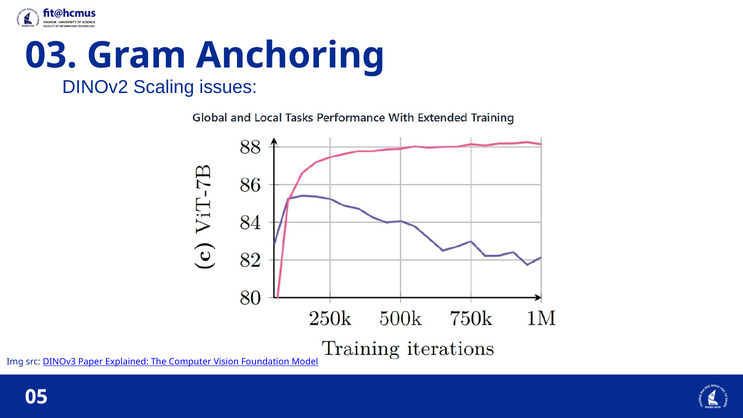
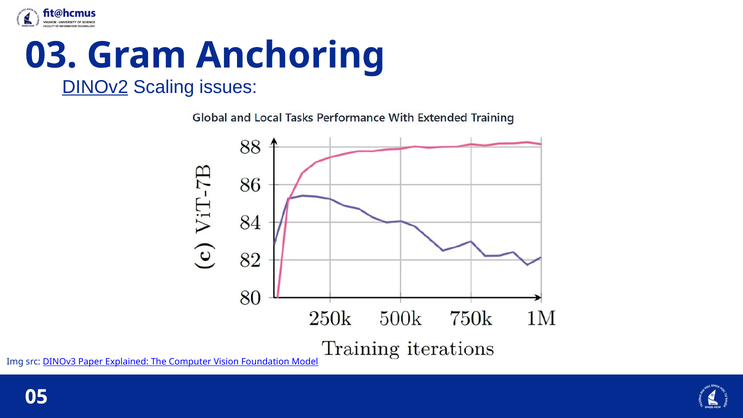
DINOv2 underline: none -> present
